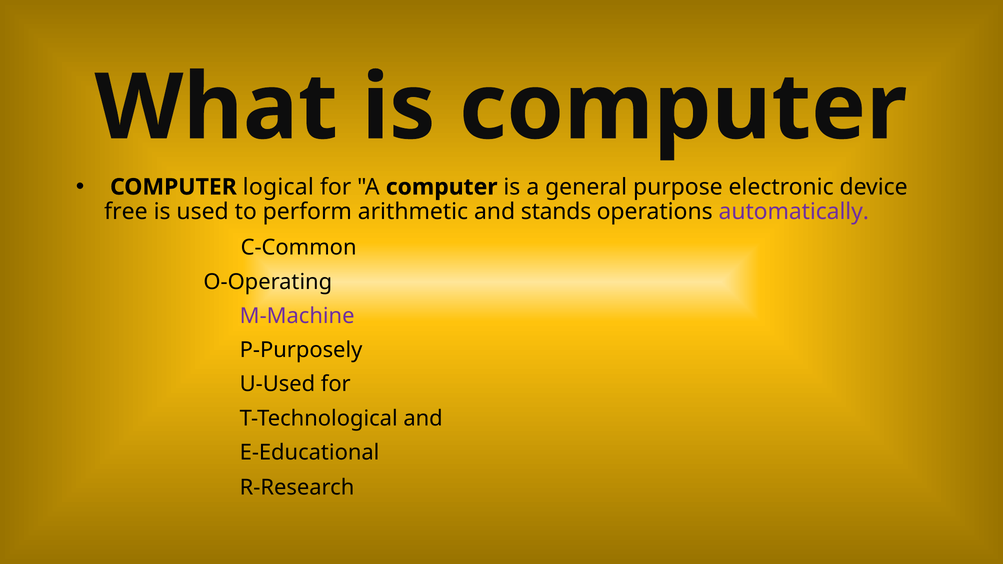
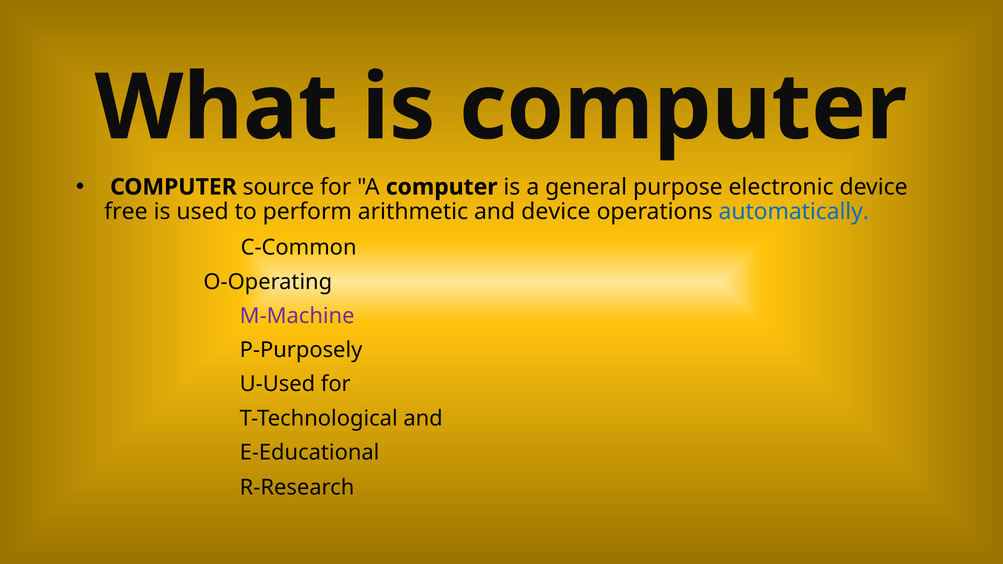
logical: logical -> source
and stands: stands -> device
automatically colour: purple -> blue
